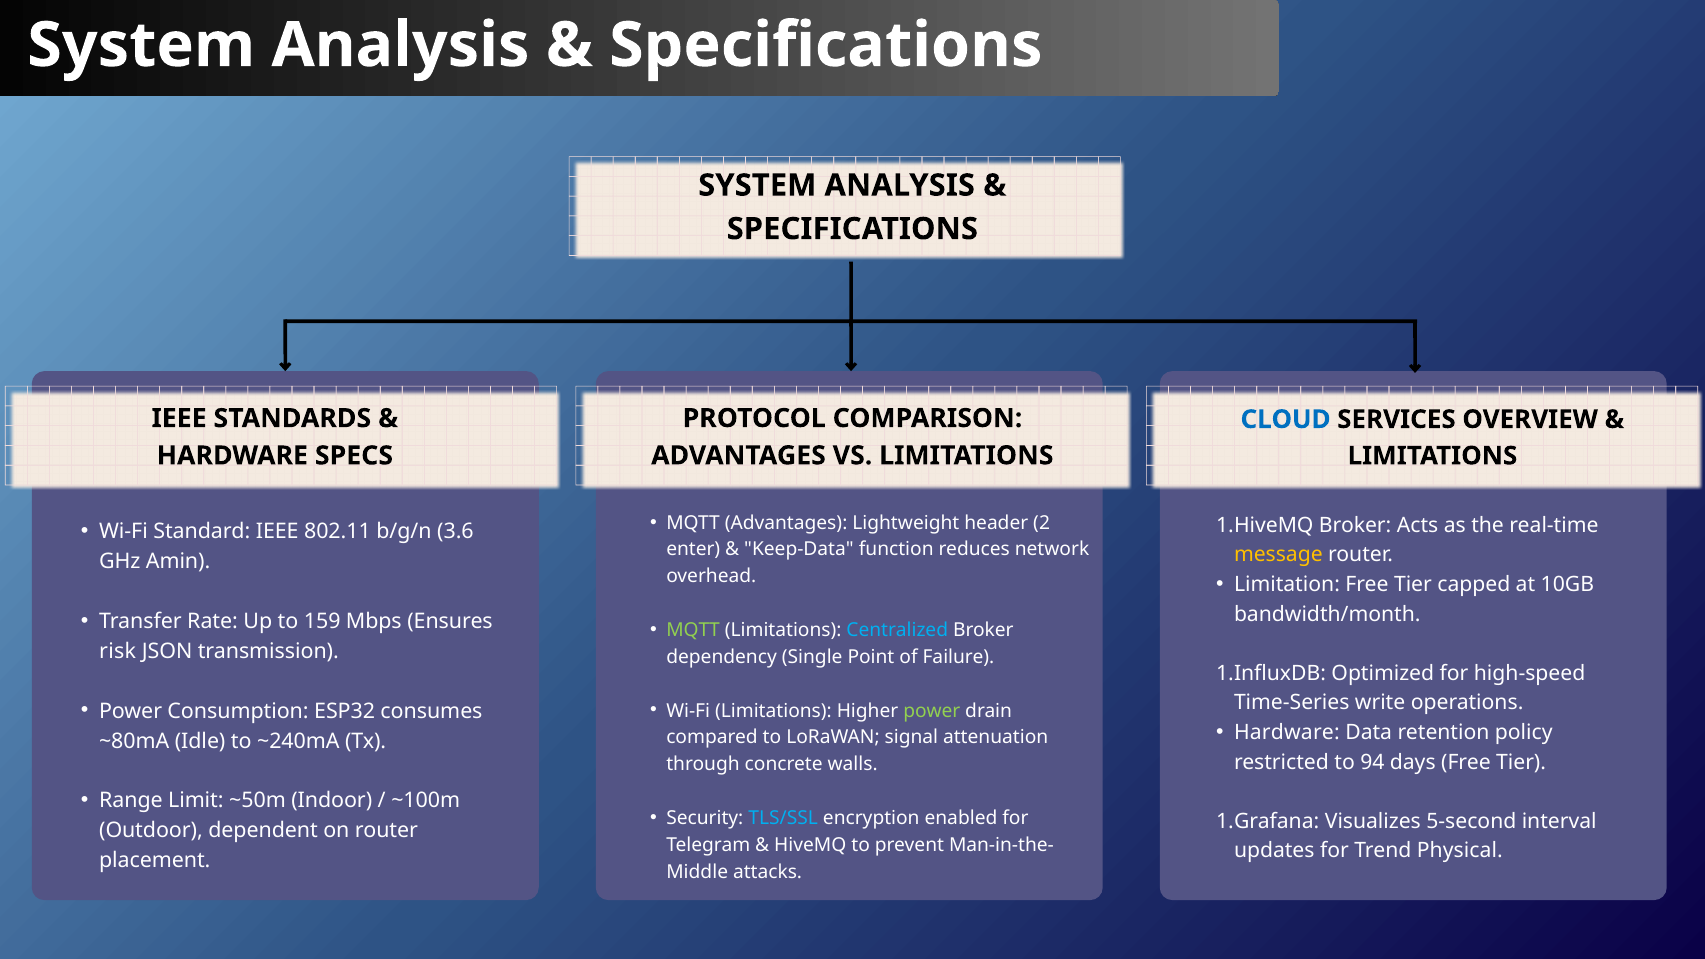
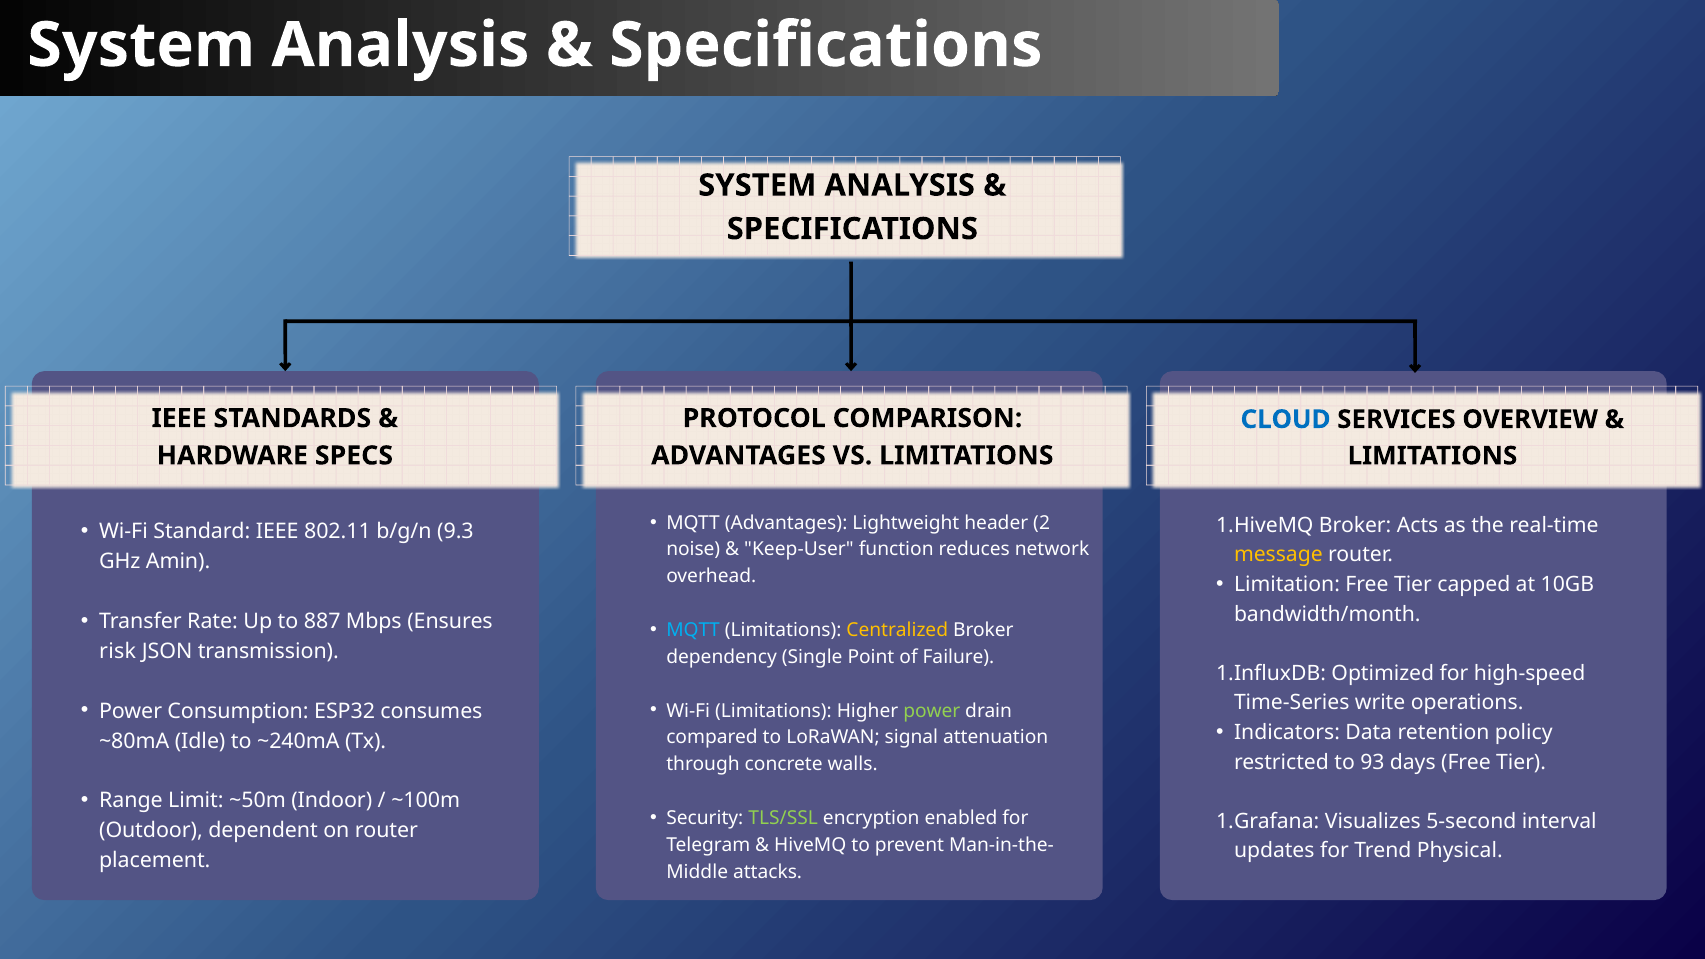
3.6: 3.6 -> 9.3
enter: enter -> noise
Keep-Data: Keep-Data -> Keep-User
159: 159 -> 887
MQTT at (693, 630) colour: light green -> light blue
Centralized colour: light blue -> yellow
Hardware at (1287, 733): Hardware -> Indicators
94: 94 -> 93
TLS/SSL colour: light blue -> light green
